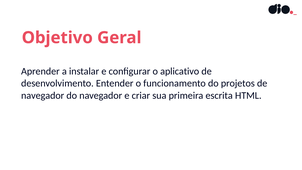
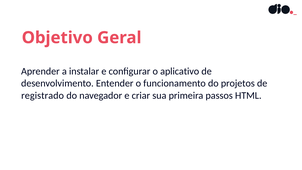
navegador at (43, 95): navegador -> registrado
escrita: escrita -> passos
